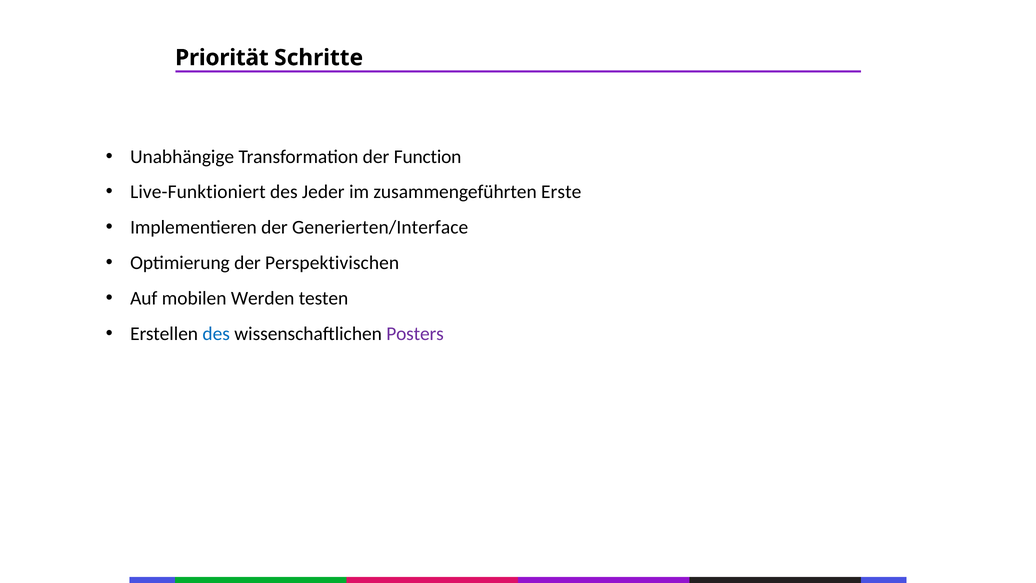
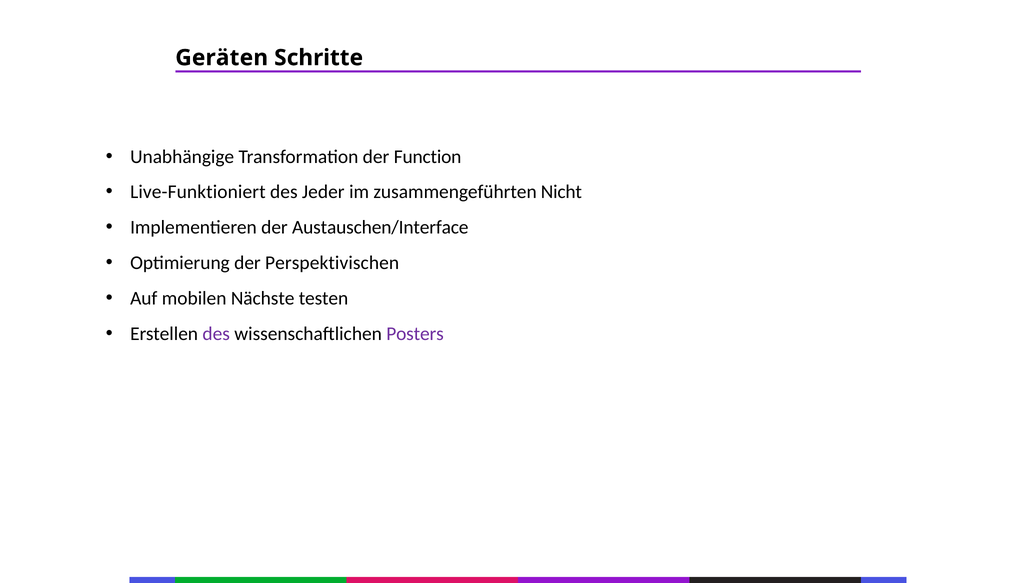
Priorität: Priorität -> Geräten
Erste: Erste -> Nicht
Generierten/Interface: Generierten/Interface -> Austauschen/Interface
Werden: Werden -> Nächste
des at (216, 334) colour: blue -> purple
